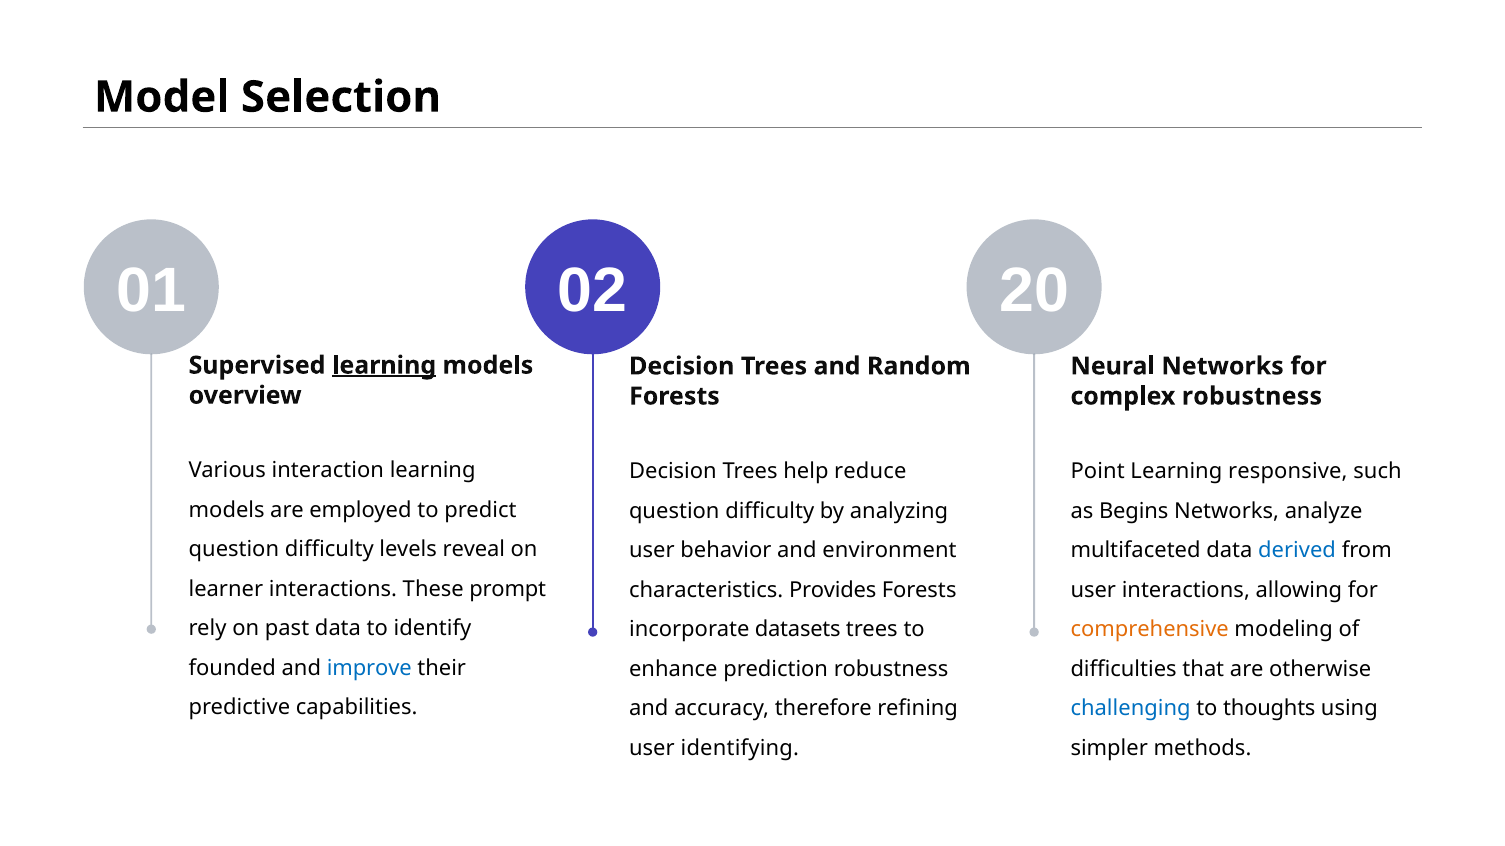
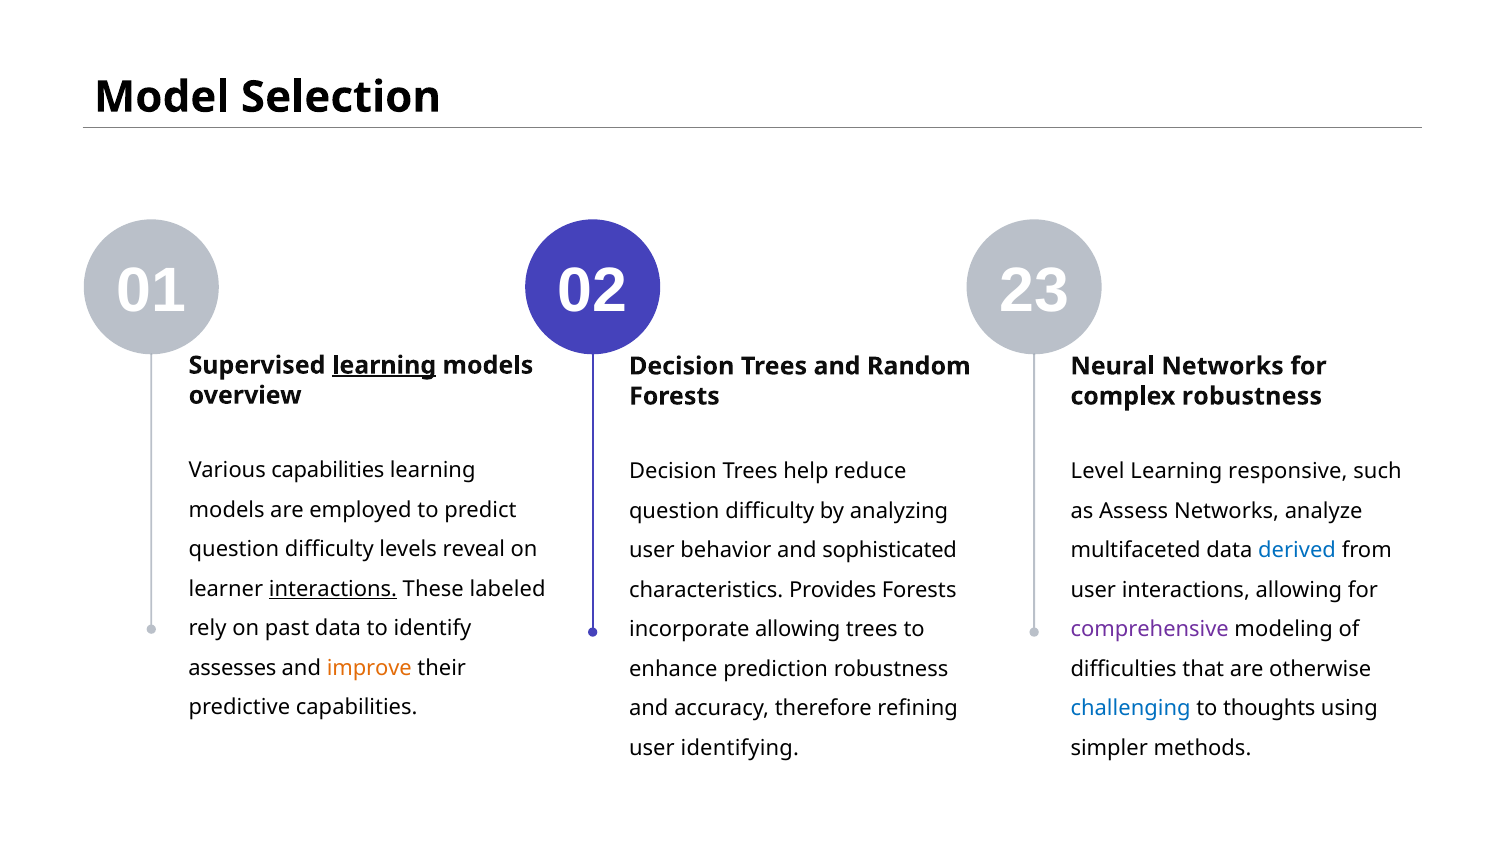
20: 20 -> 23
Various interaction: interaction -> capabilities
Point: Point -> Level
Begins: Begins -> Assess
environment: environment -> sophisticated
interactions at (333, 589) underline: none -> present
prompt: prompt -> labeled
incorporate datasets: datasets -> allowing
comprehensive colour: orange -> purple
founded: founded -> assesses
improve colour: blue -> orange
